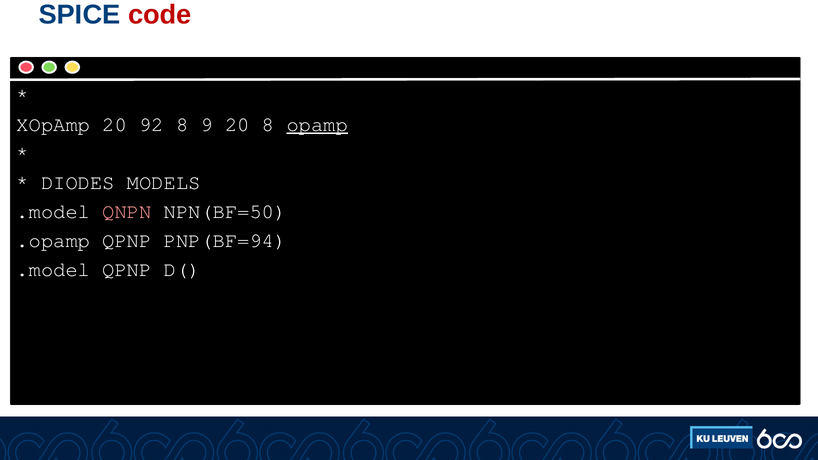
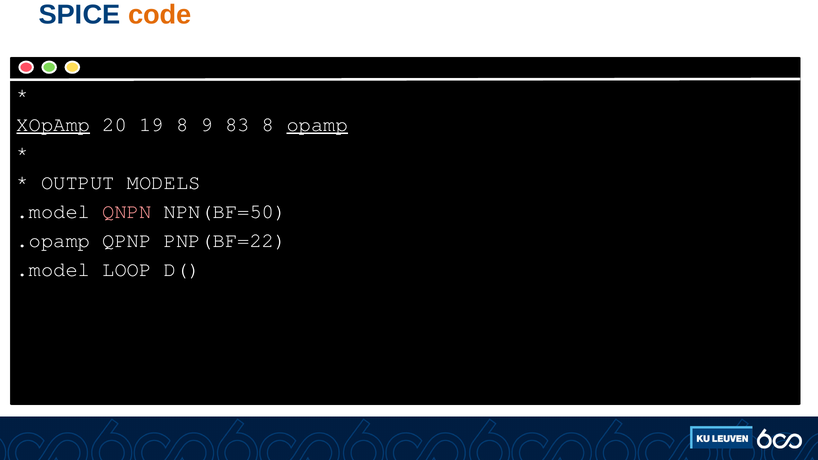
code colour: red -> orange
XOpAmp underline: none -> present
92: 92 -> 19
9 20: 20 -> 83
DIODES: DIODES -> OUTPUT
PNP(BF=94: PNP(BF=94 -> PNP(BF=22
.model QPNP: QPNP -> LOOP
